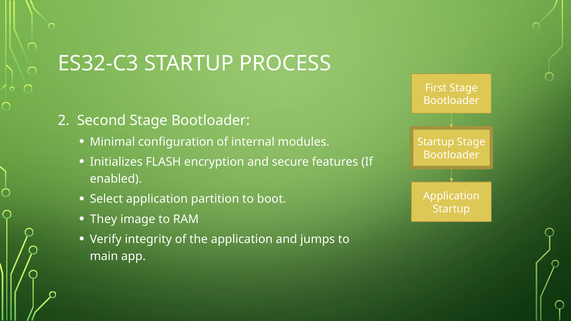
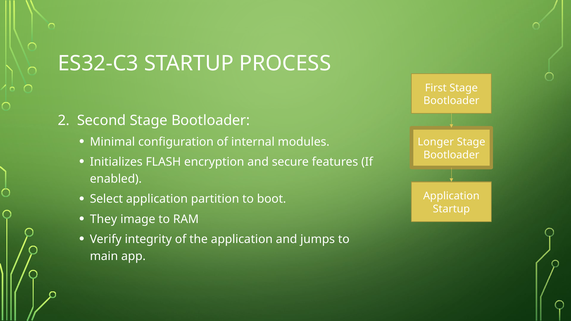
Startup at (436, 142): Startup -> Longer
